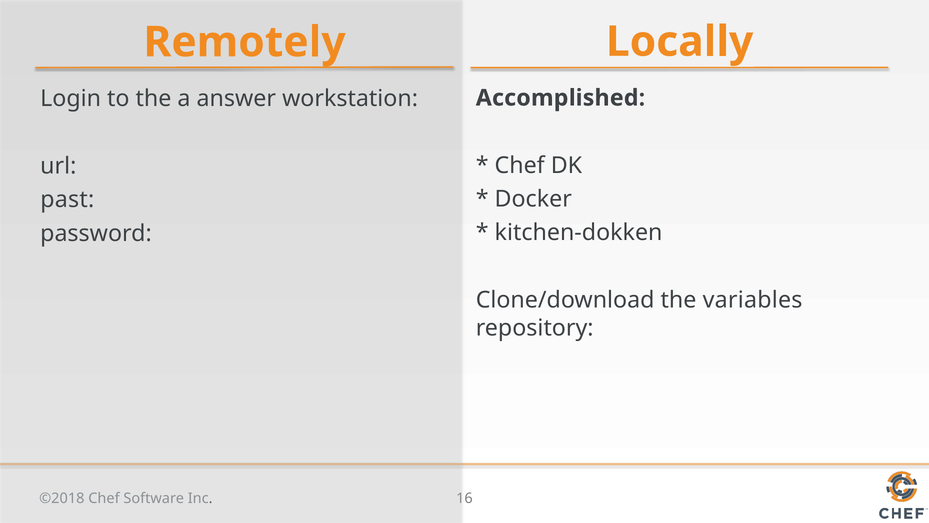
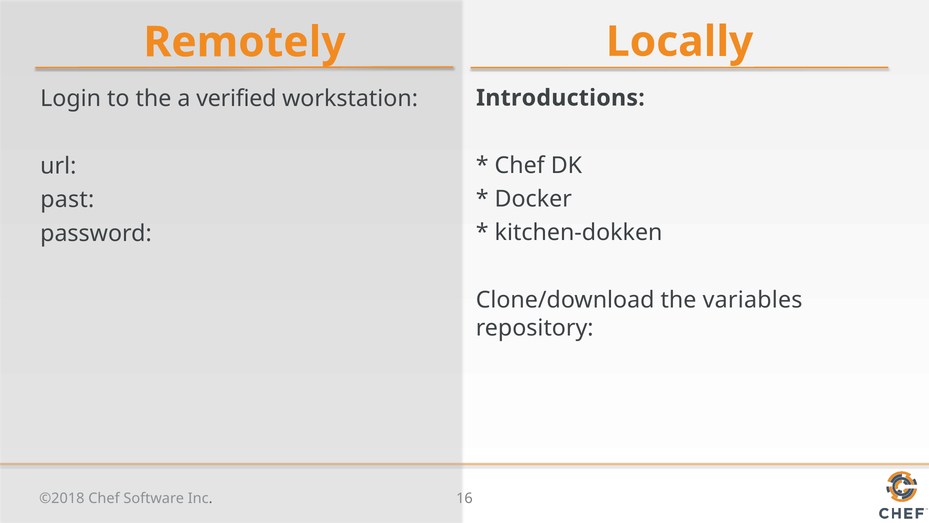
answer: answer -> verified
Accomplished: Accomplished -> Introductions
